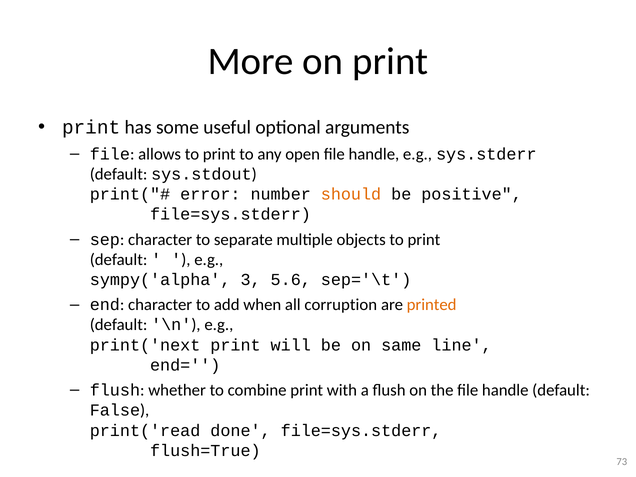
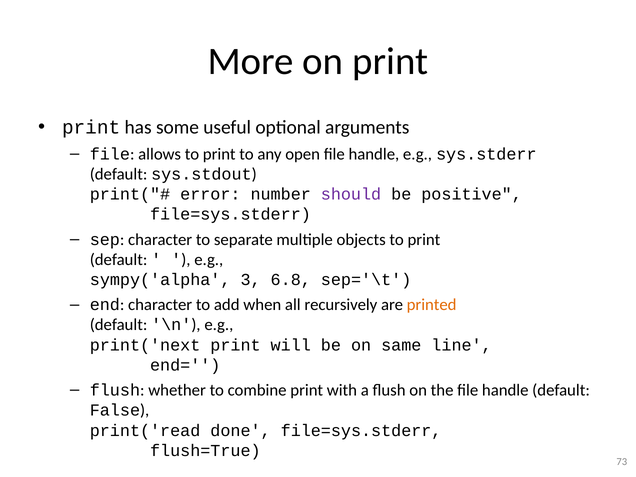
should colour: orange -> purple
5.6: 5.6 -> 6.8
corruption: corruption -> recursively
